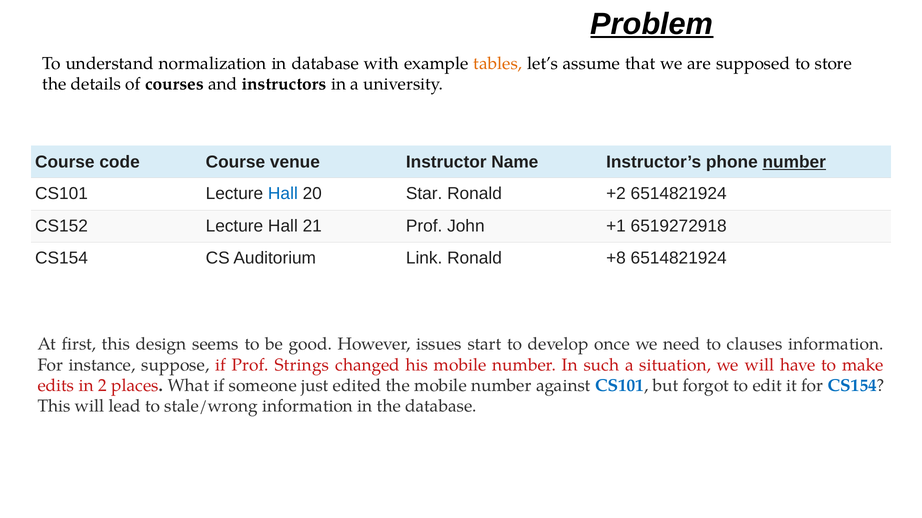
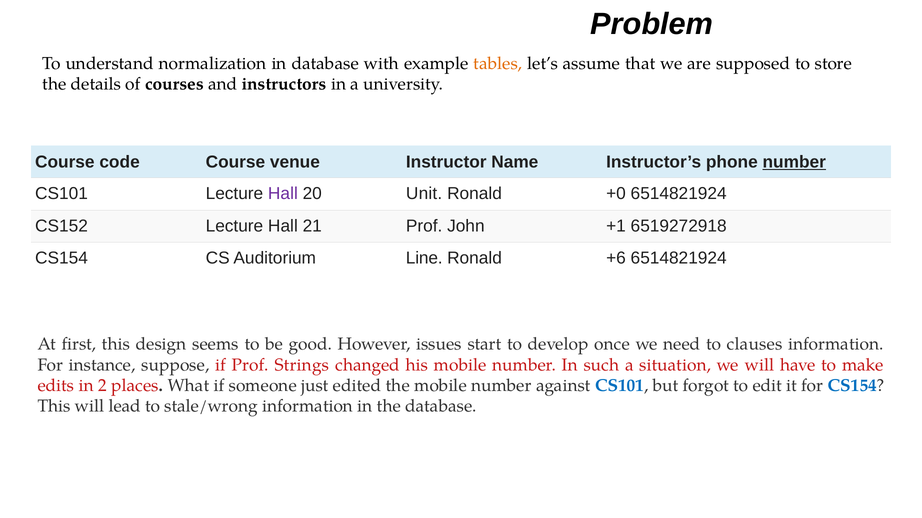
Problem underline: present -> none
Hall at (283, 194) colour: blue -> purple
Star: Star -> Unit
+2: +2 -> +0
Link: Link -> Line
+8: +8 -> +6
